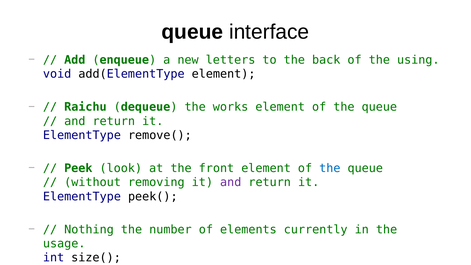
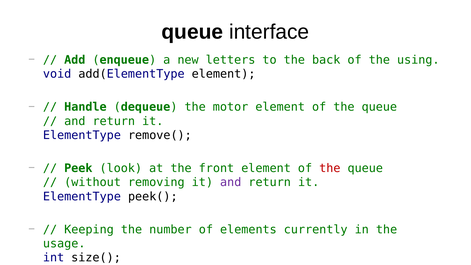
Raichu: Raichu -> Handle
works: works -> motor
the at (330, 168) colour: blue -> red
Nothing: Nothing -> Keeping
